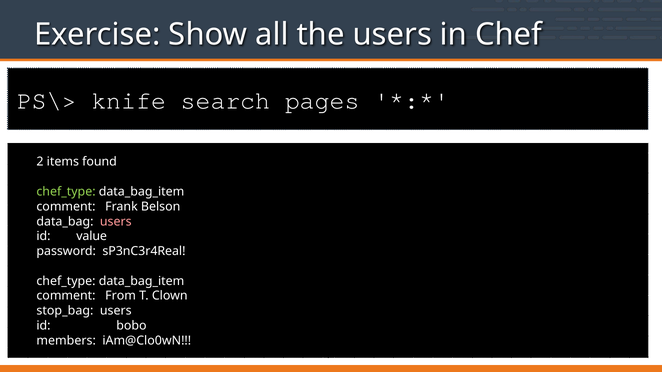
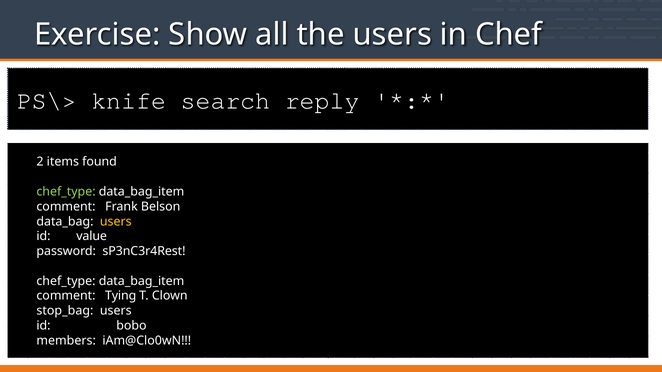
pages: pages -> reply
users at (116, 222) colour: pink -> yellow
sP3nC3r4Real: sP3nC3r4Real -> sP3nC3r4Rest
From: From -> Tying
